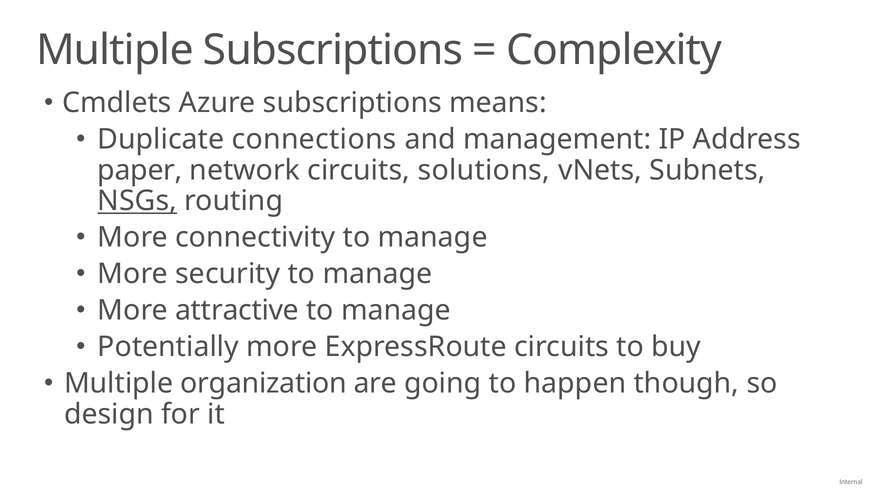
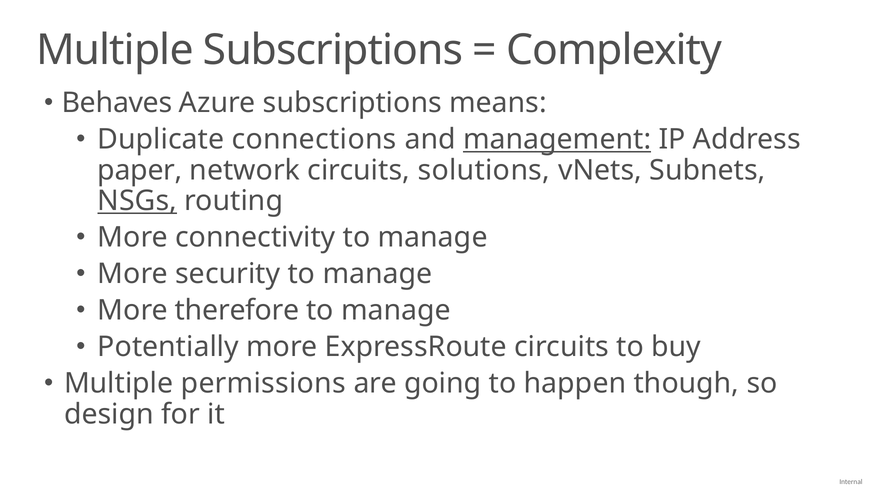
Cmdlets: Cmdlets -> Behaves
management underline: none -> present
attractive: attractive -> therefore
organization: organization -> permissions
